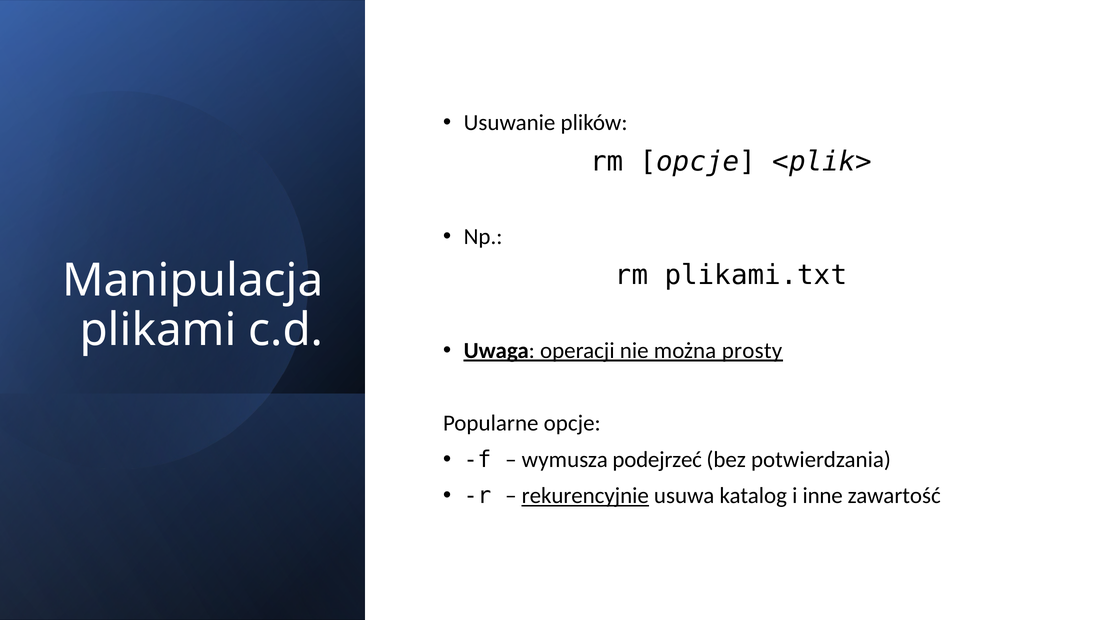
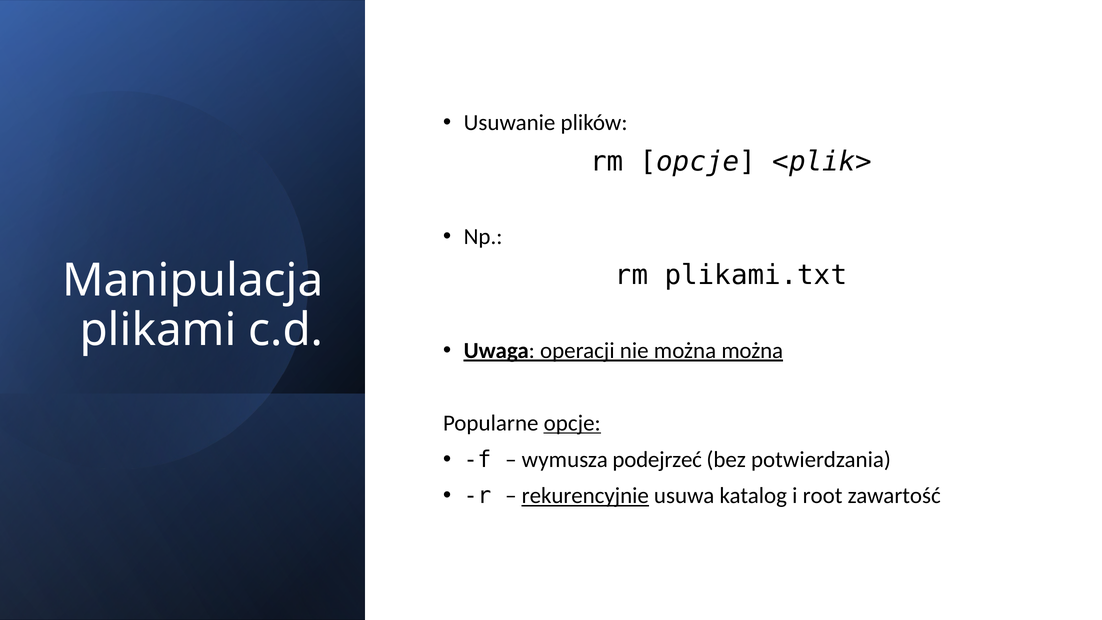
można prosty: prosty -> można
opcje at (572, 423) underline: none -> present
inne: inne -> root
